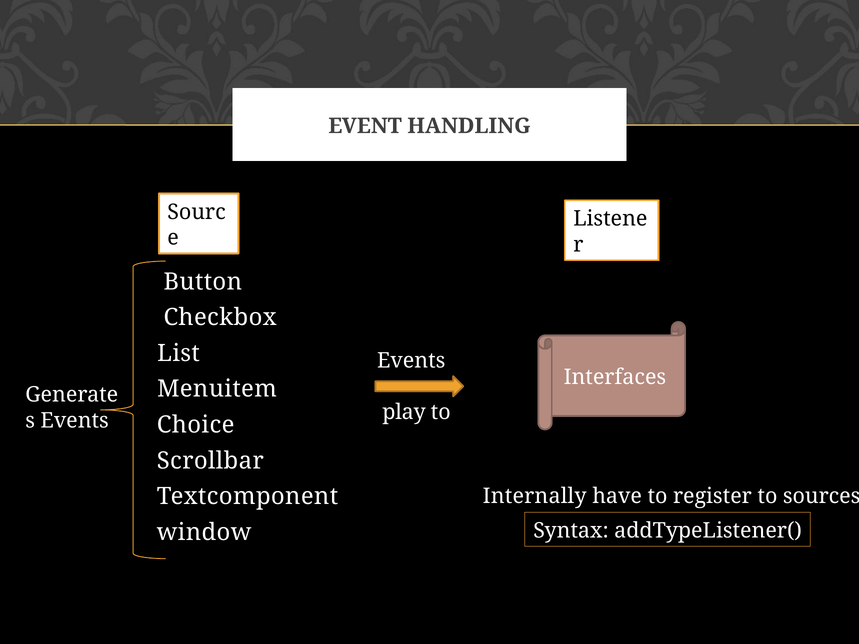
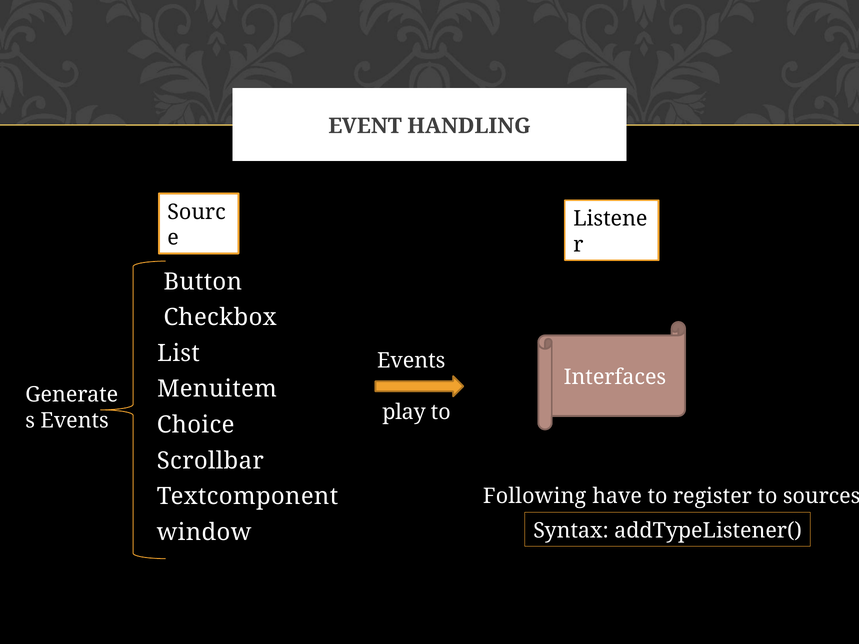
Internally: Internally -> Following
